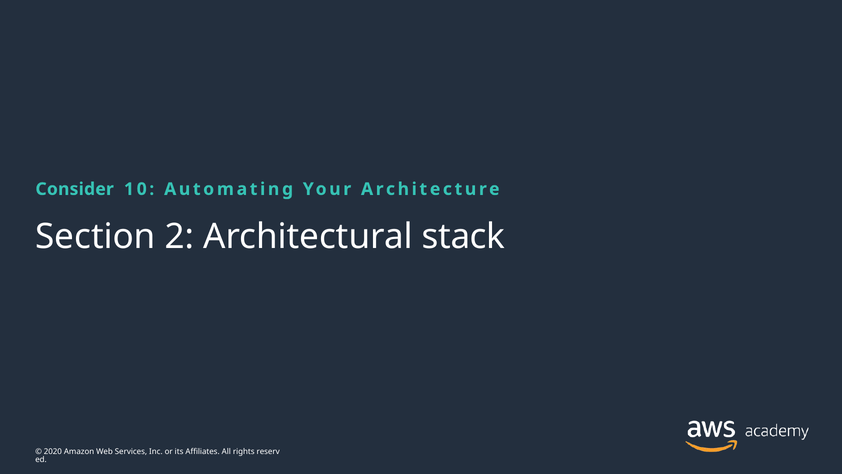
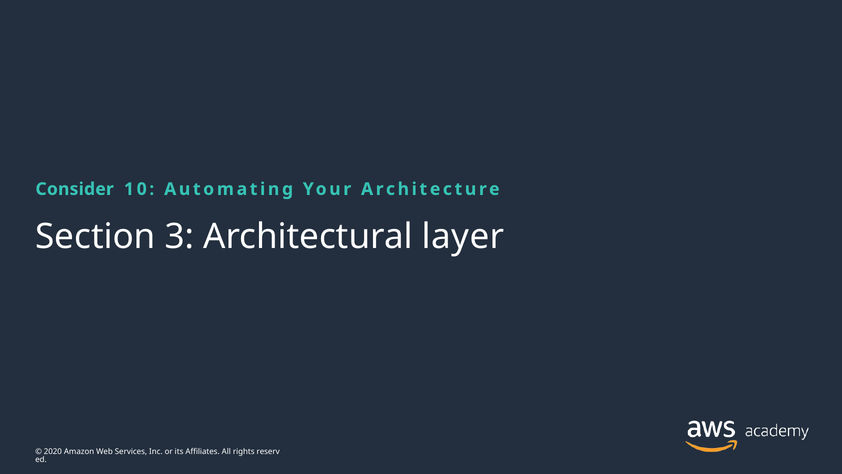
2: 2 -> 3
stack: stack -> layer
